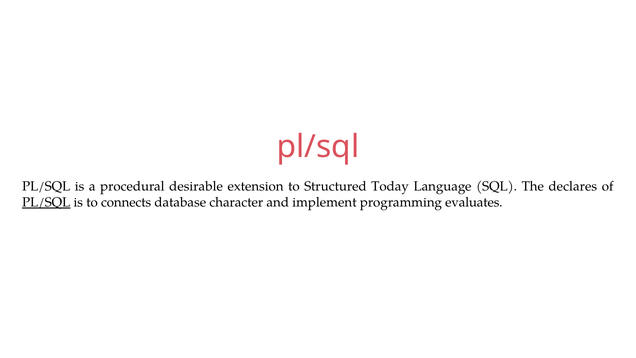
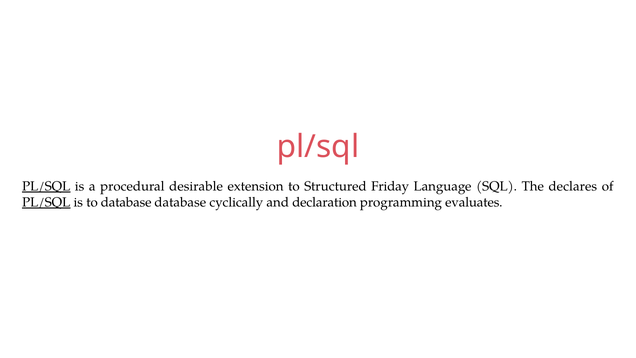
PL/SQL at (46, 186) underline: none -> present
Today: Today -> Friday
to connects: connects -> database
character: character -> cyclically
implement: implement -> declaration
